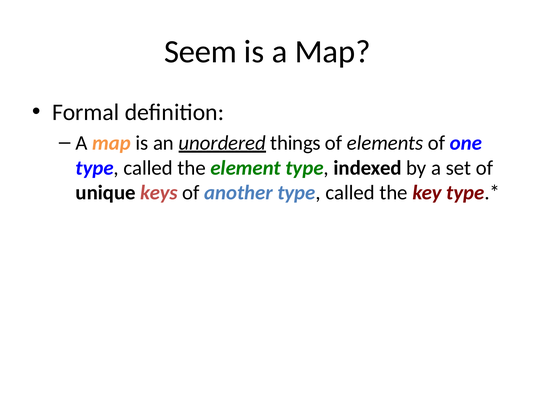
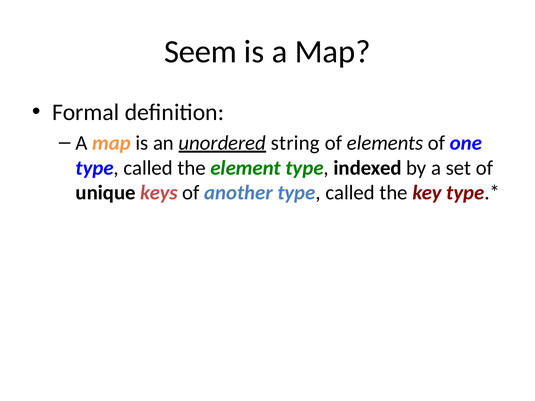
things: things -> string
